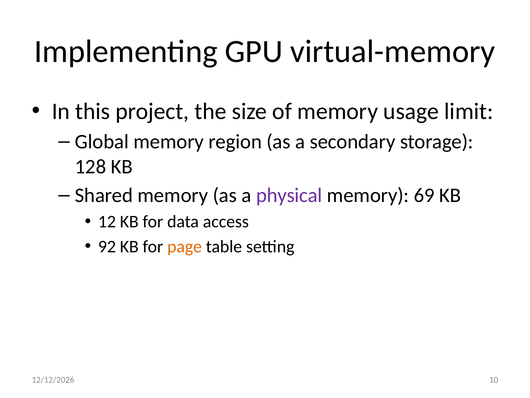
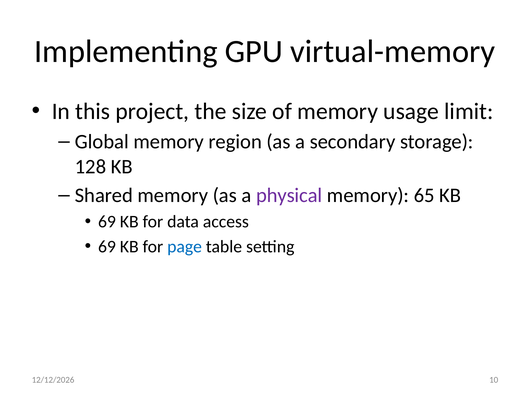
69: 69 -> 65
12 at (107, 222): 12 -> 69
92 at (107, 246): 92 -> 69
page colour: orange -> blue
